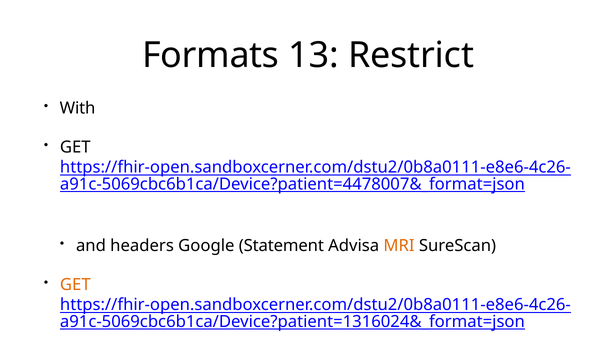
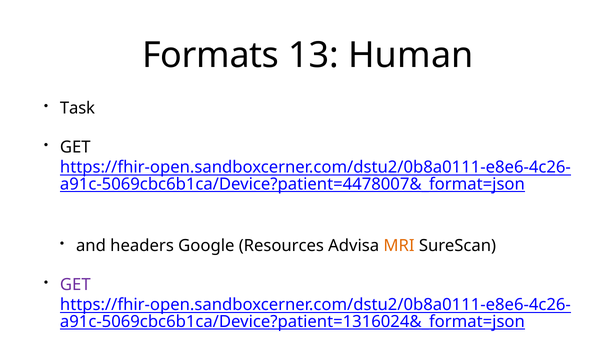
Restrict: Restrict -> Human
With: With -> Task
Statement: Statement -> Resources
GET at (75, 284) colour: orange -> purple
